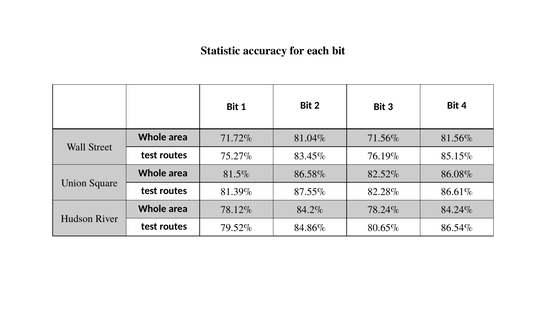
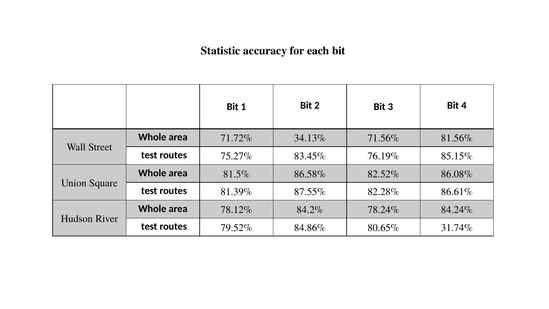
81.04%: 81.04% -> 34.13%
86.54%: 86.54% -> 31.74%
